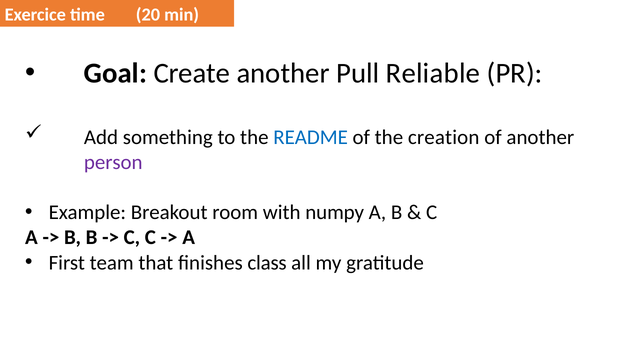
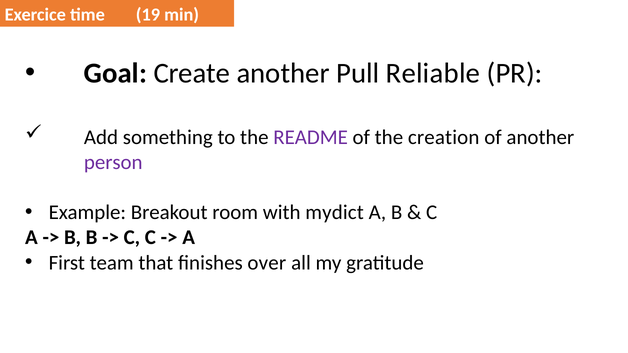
20: 20 -> 19
README colour: blue -> purple
numpy: numpy -> mydict
class: class -> over
